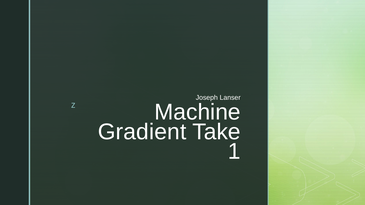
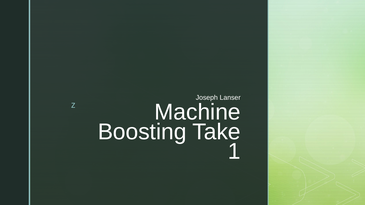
Gradient: Gradient -> Boosting
